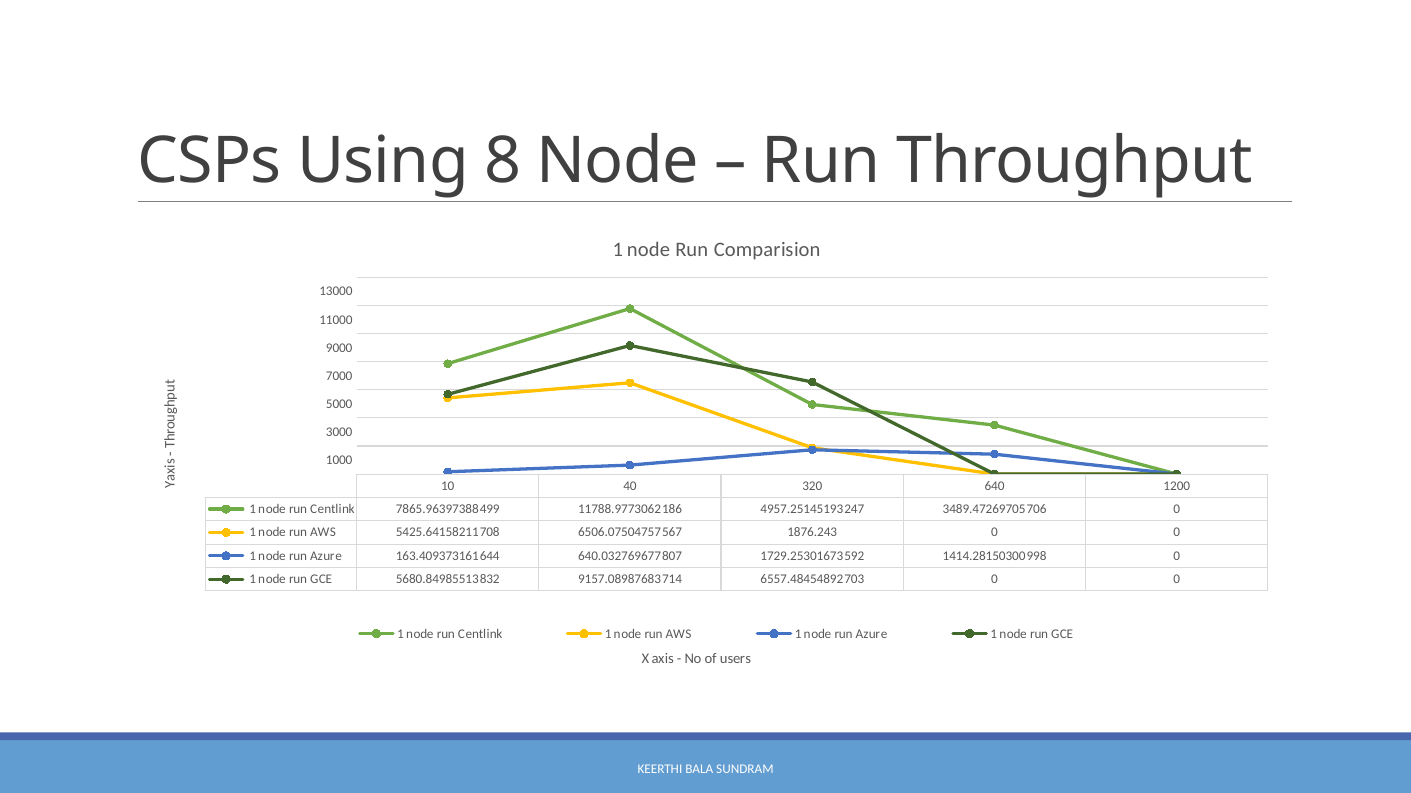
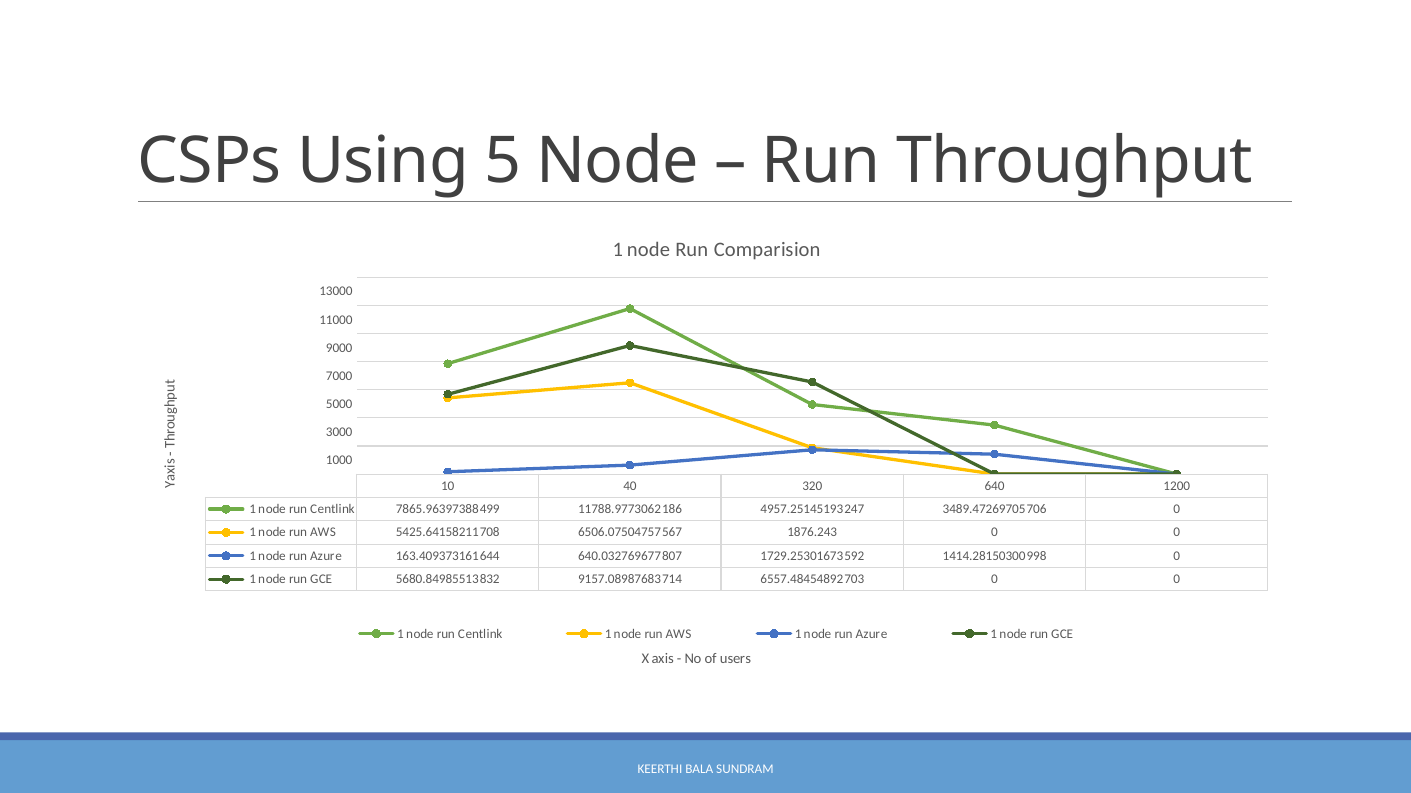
8: 8 -> 5
